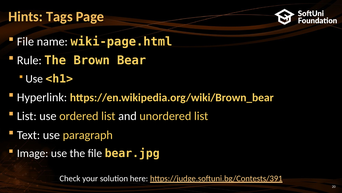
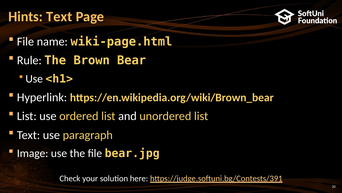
Hints Tags: Tags -> Text
